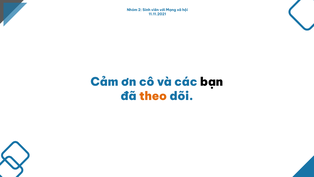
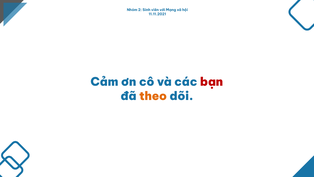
bạn colour: black -> red
